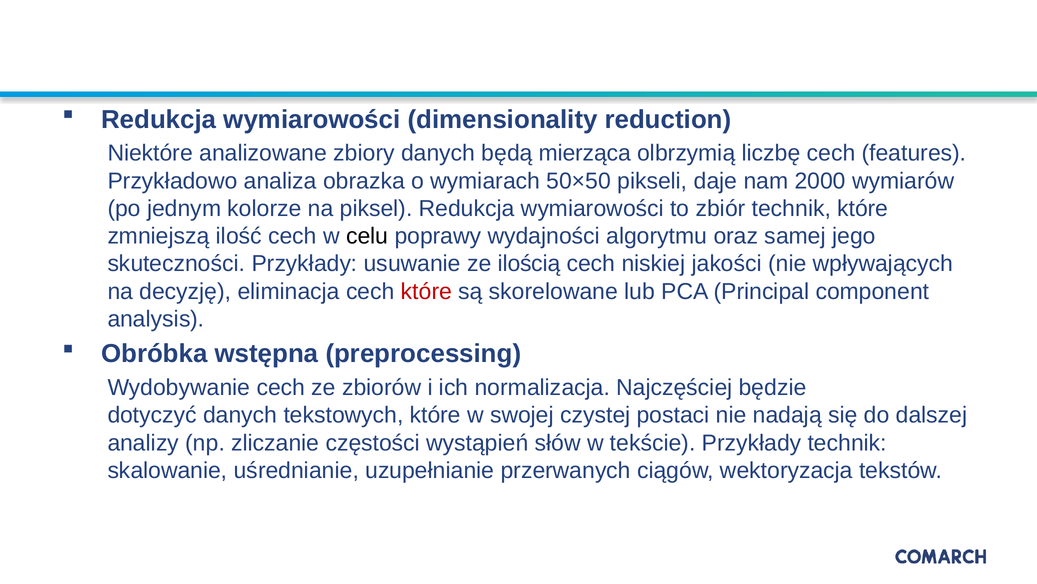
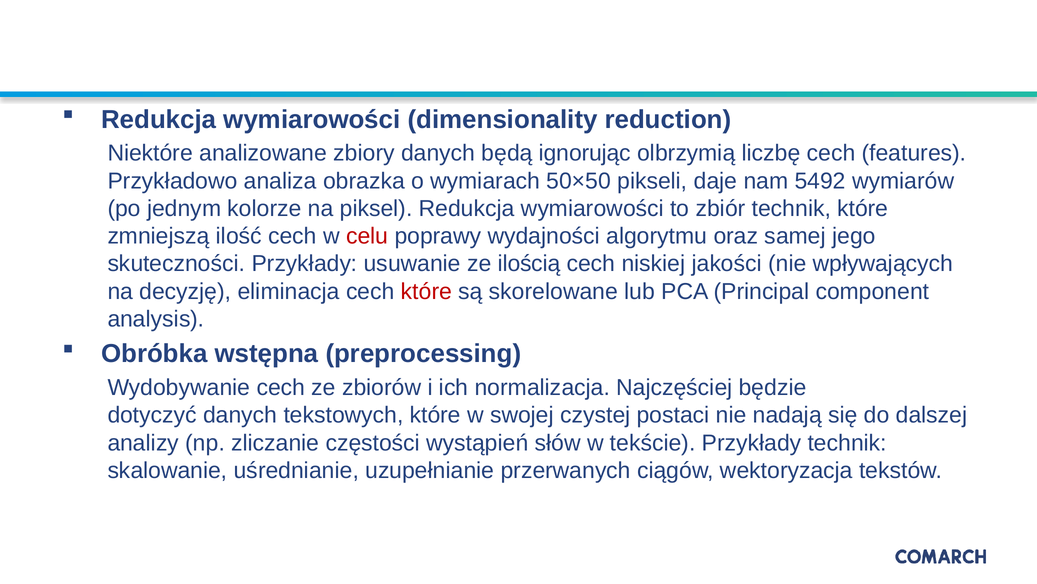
mierząca: mierząca -> ignorując
2000: 2000 -> 5492
celu colour: black -> red
